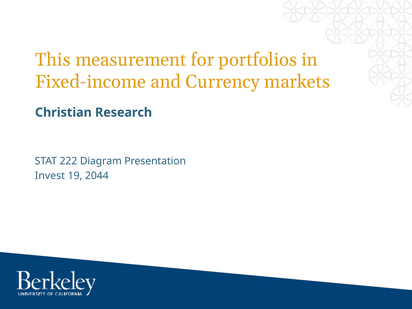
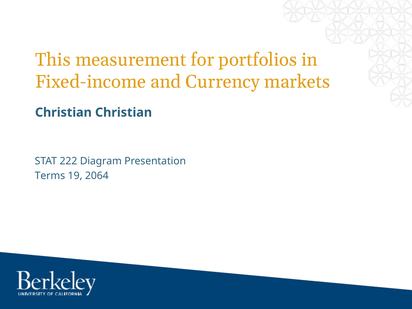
Christian Research: Research -> Christian
Invest: Invest -> Terms
2044: 2044 -> 2064
